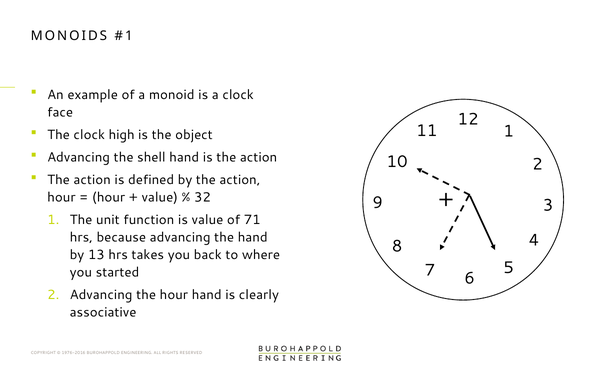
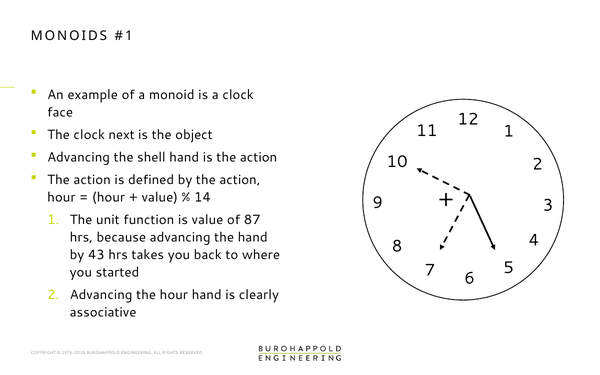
high: high -> next
32: 32 -> 14
71: 71 -> 87
13: 13 -> 43
